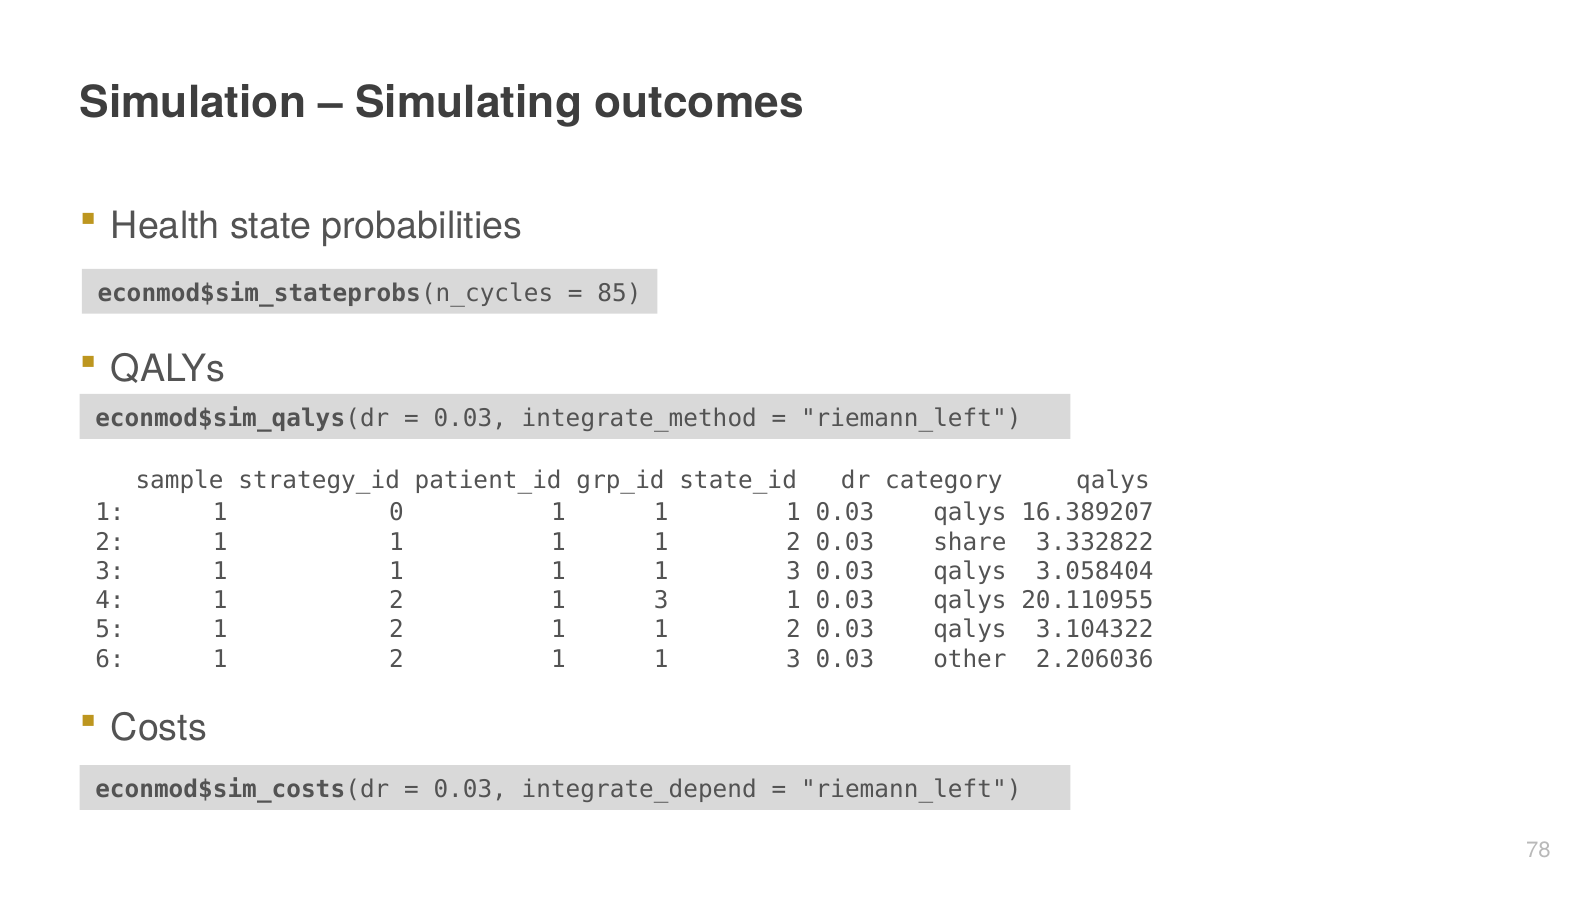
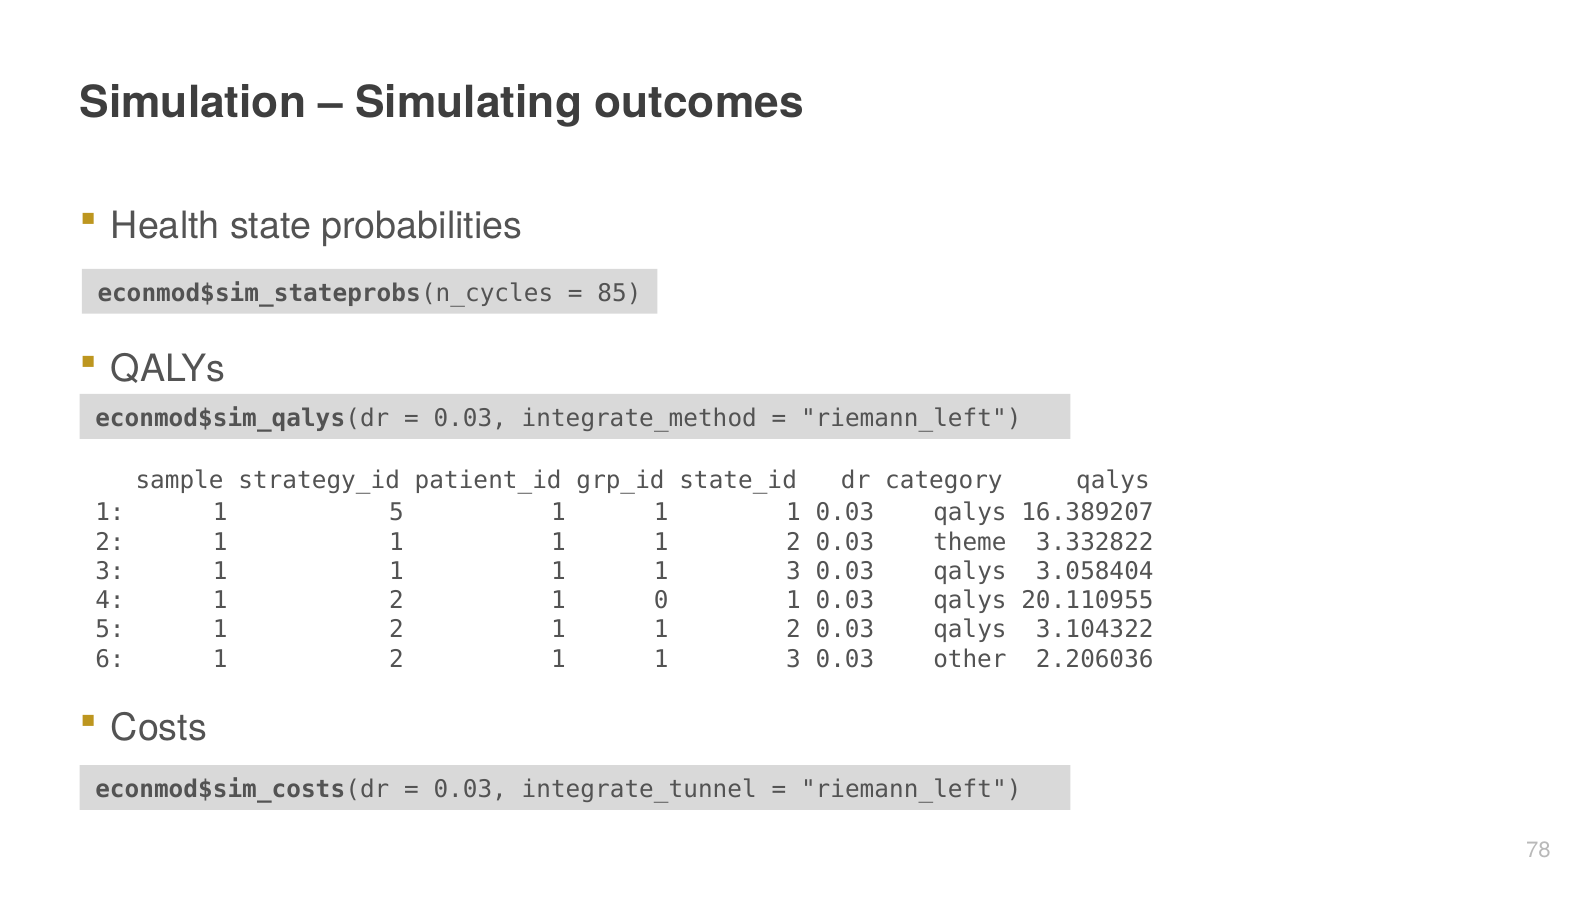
1 0: 0 -> 5
share: share -> theme
2 1 3: 3 -> 0
integrate_depend: integrate_depend -> integrate_tunnel
